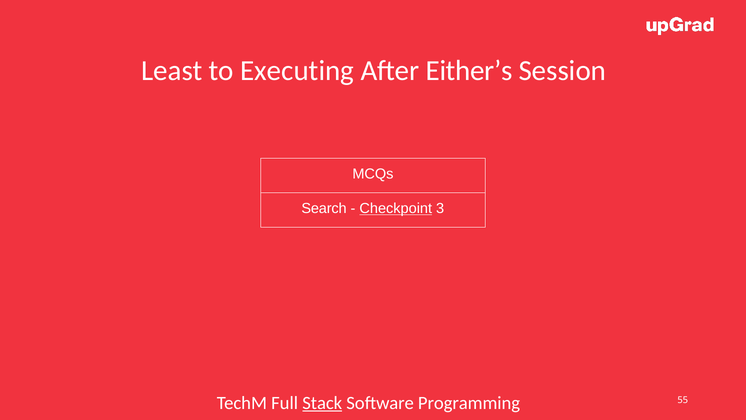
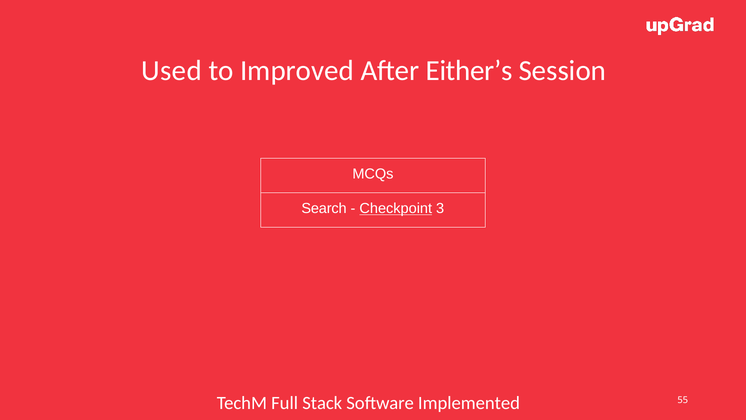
Least: Least -> Used
Executing: Executing -> Improved
Stack underline: present -> none
Programming: Programming -> Implemented
